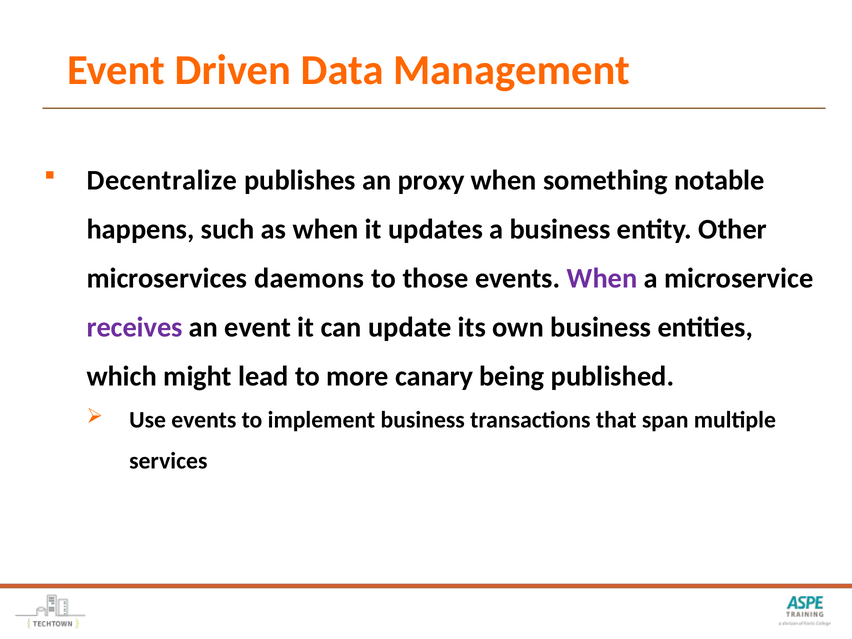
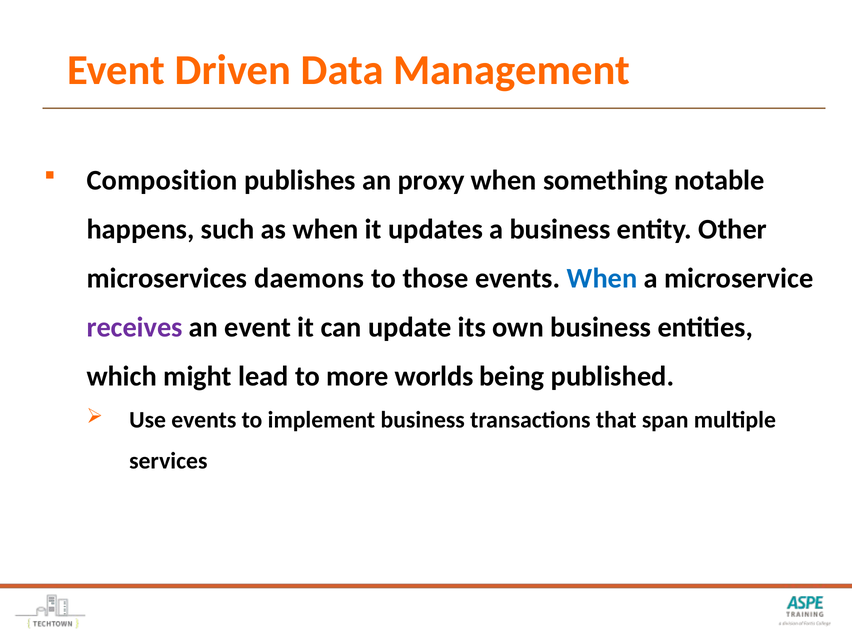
Decentralize: Decentralize -> Composition
When at (602, 278) colour: purple -> blue
canary: canary -> worlds
